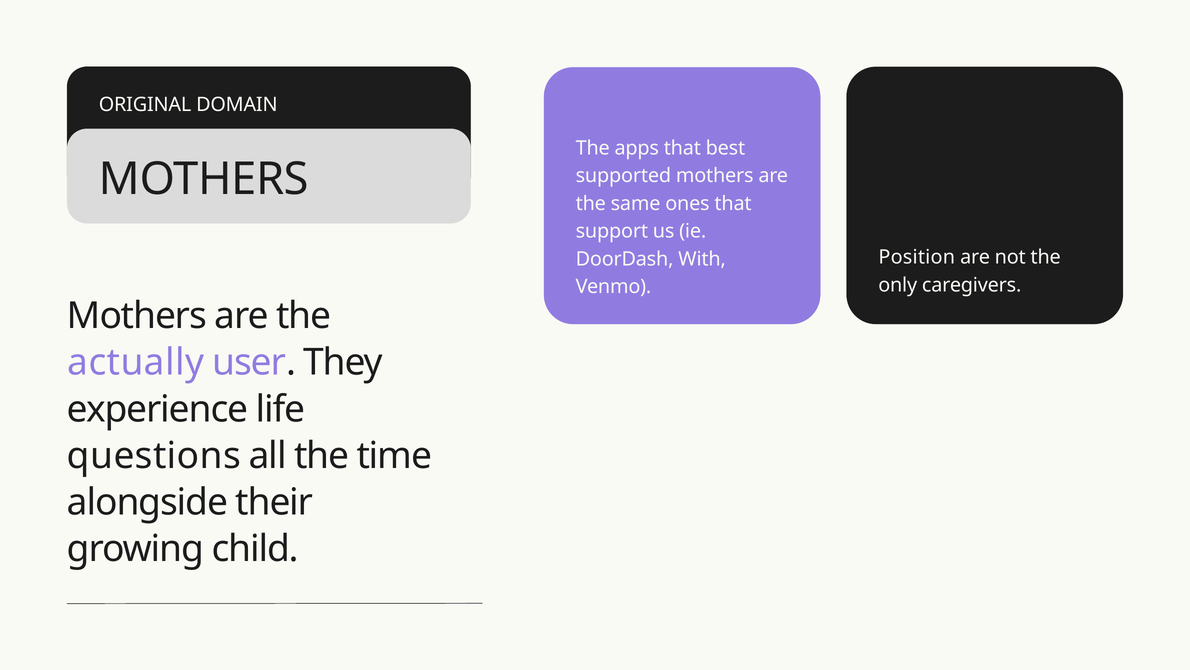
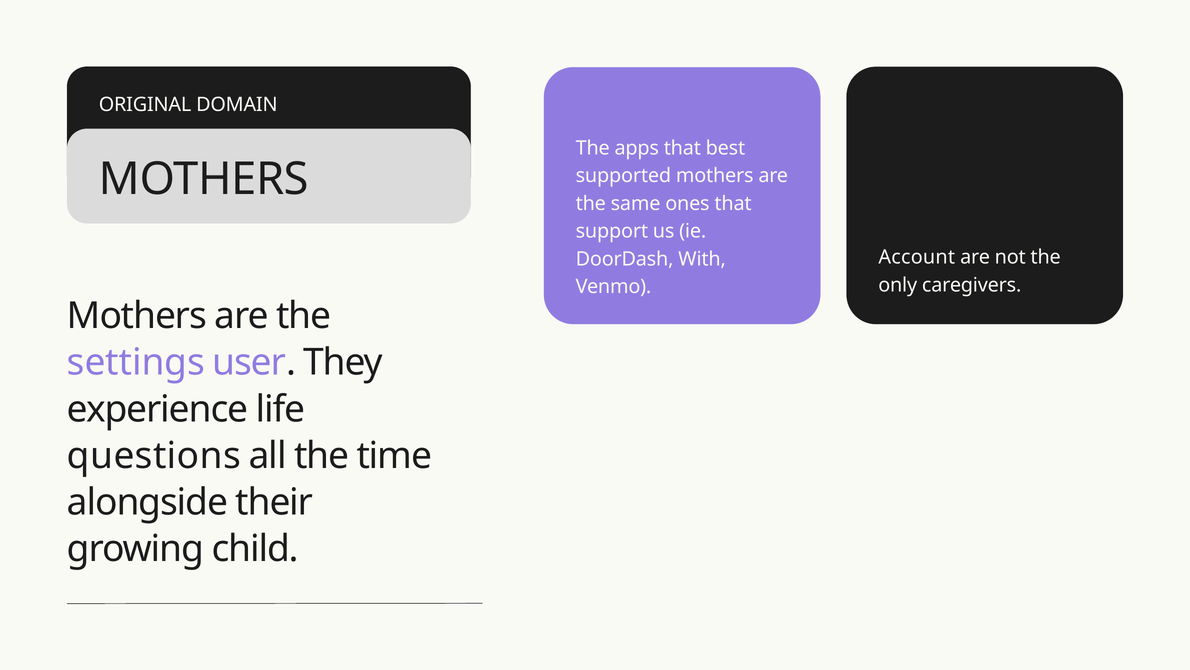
Position: Position -> Account
actually: actually -> settings
